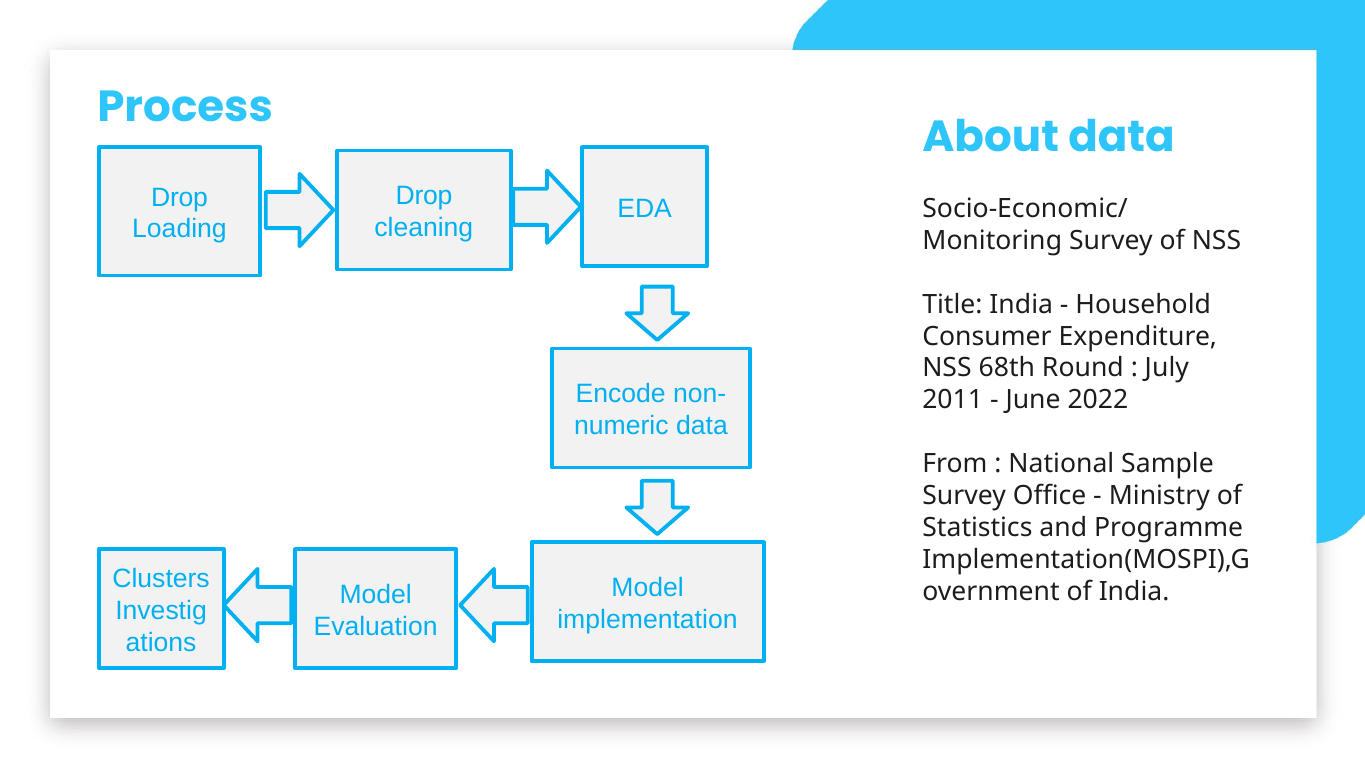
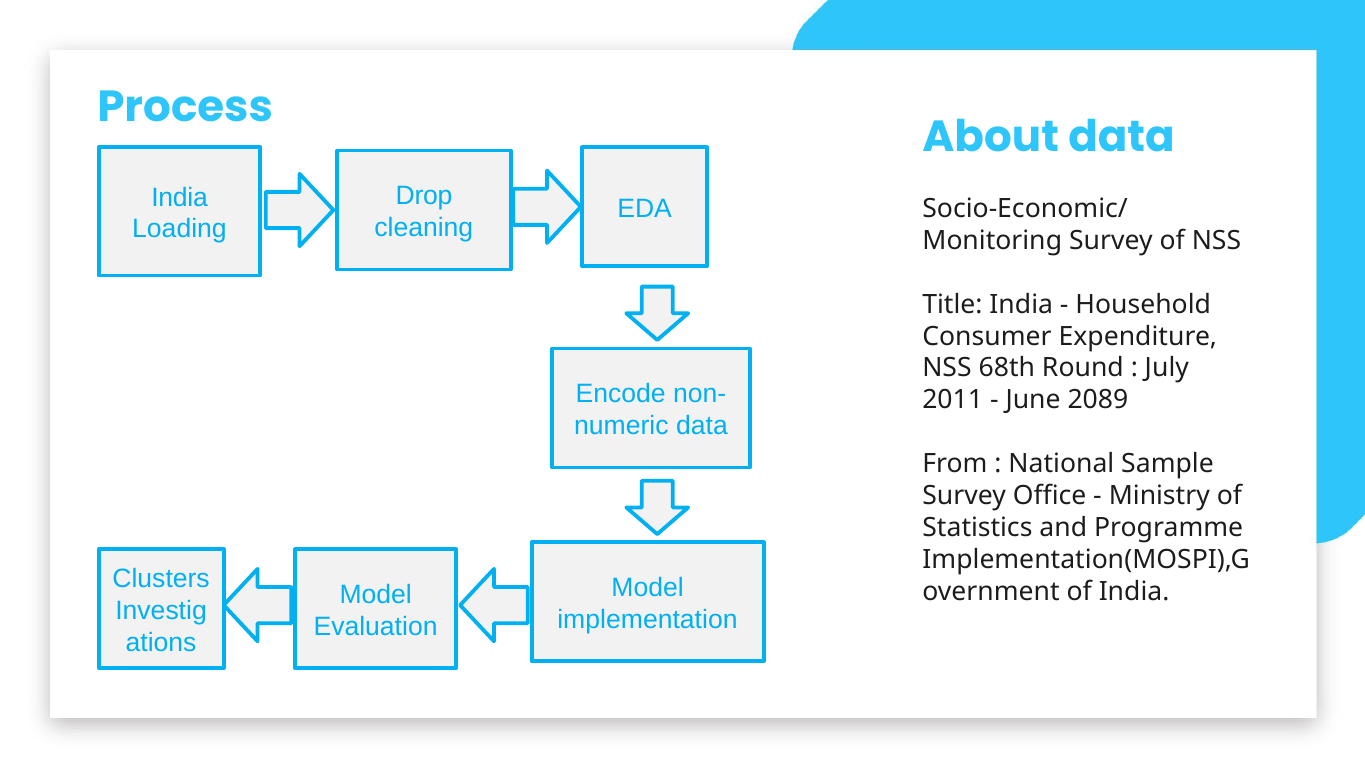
Drop at (180, 197): Drop -> India
2022: 2022 -> 2089
